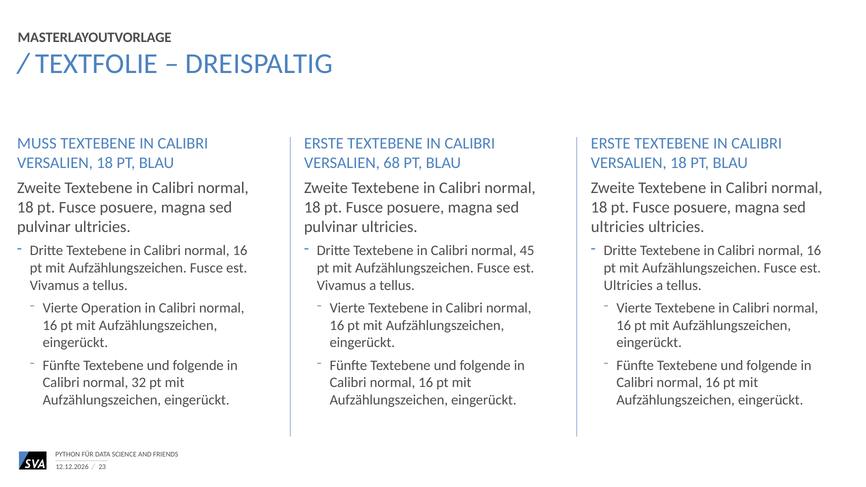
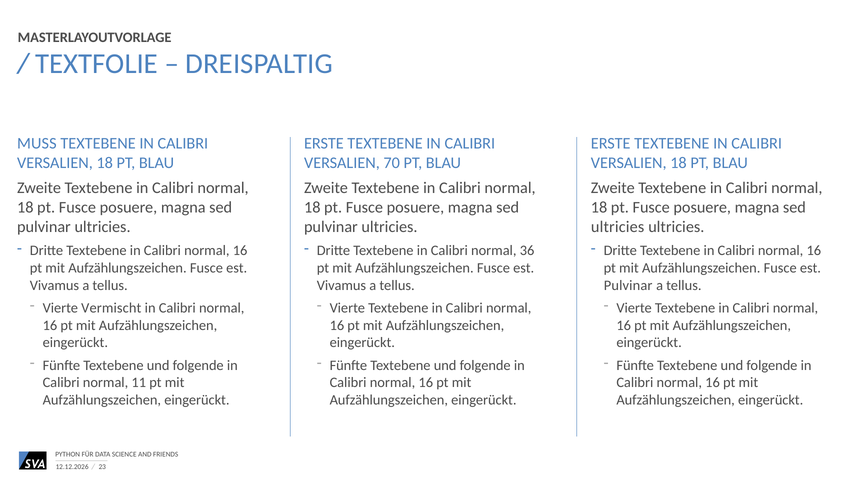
68: 68 -> 70
45: 45 -> 36
Ultricies at (628, 285): Ultricies -> Pulvinar
Operation: Operation -> Vermischt
32: 32 -> 11
